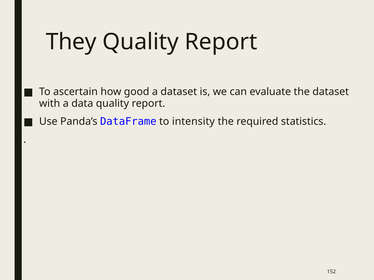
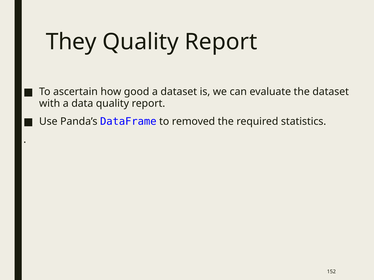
intensity: intensity -> removed
